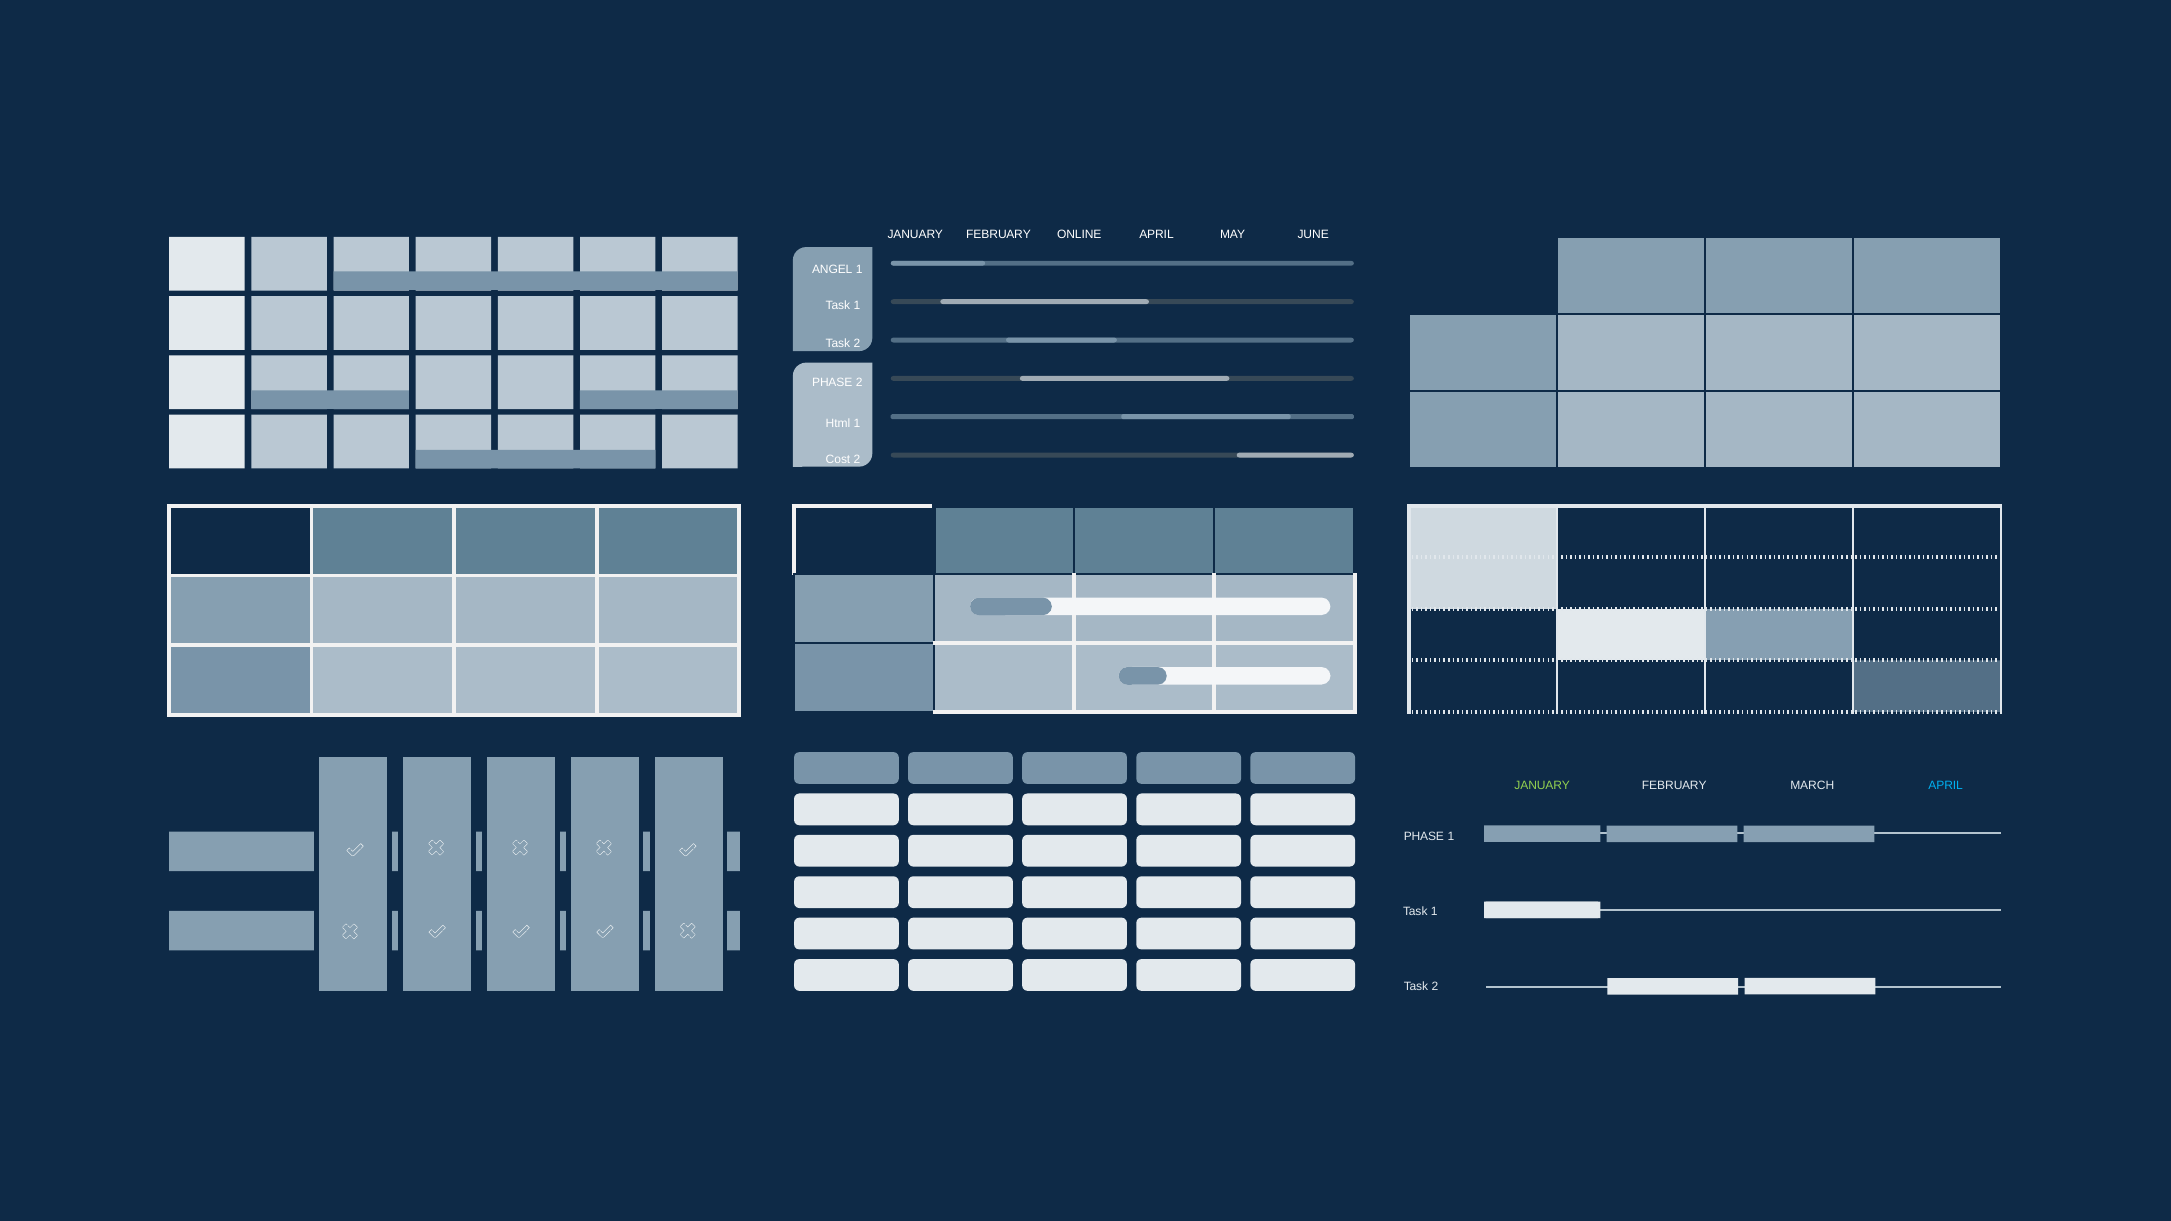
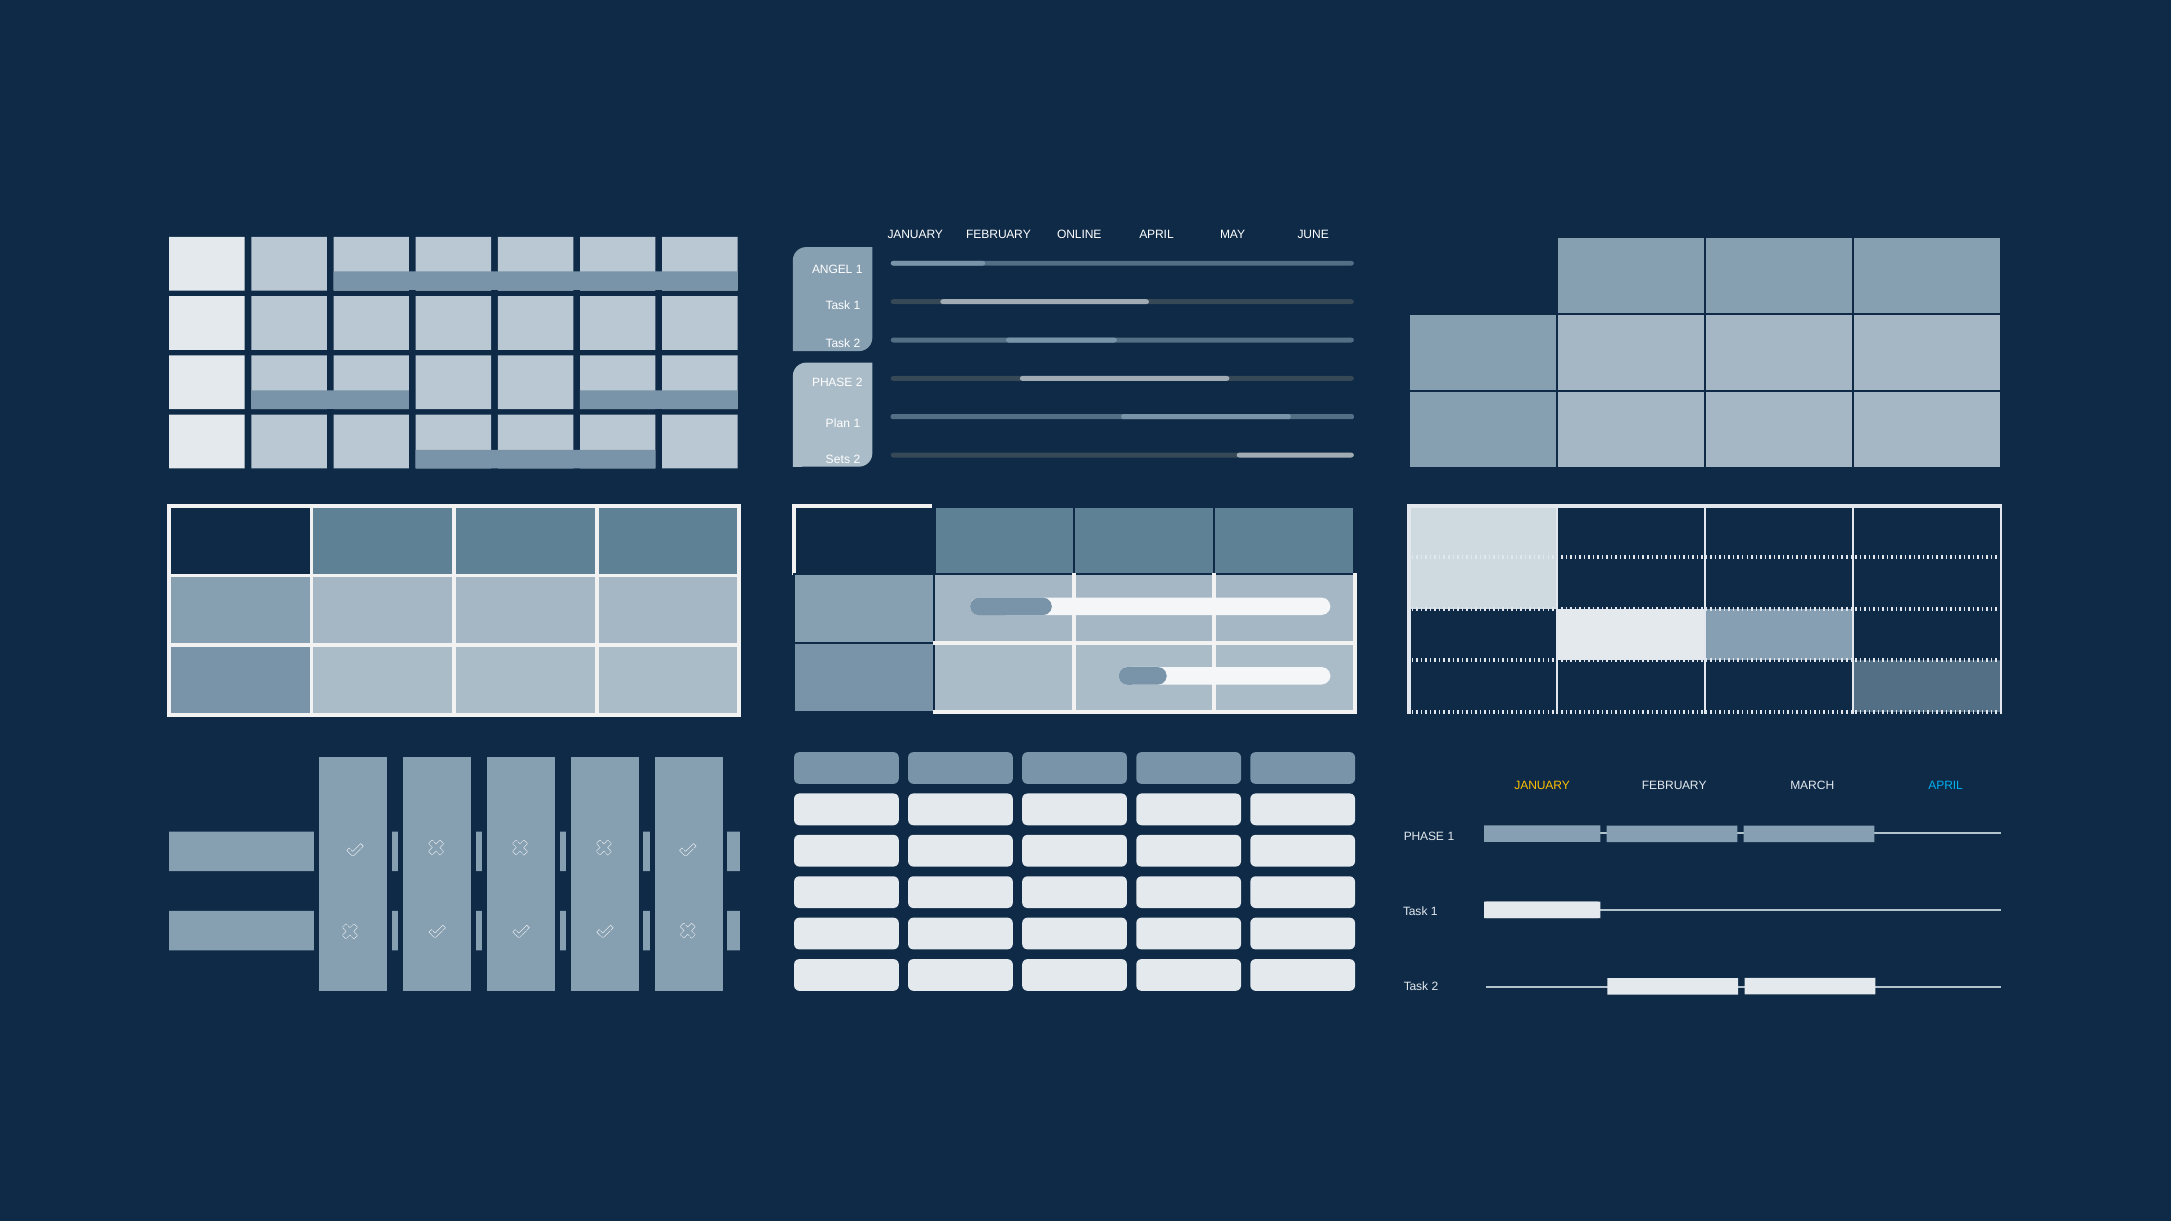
Html: Html -> Plan
Cost: Cost -> Sets
JANUARY at (1542, 786) colour: light green -> yellow
